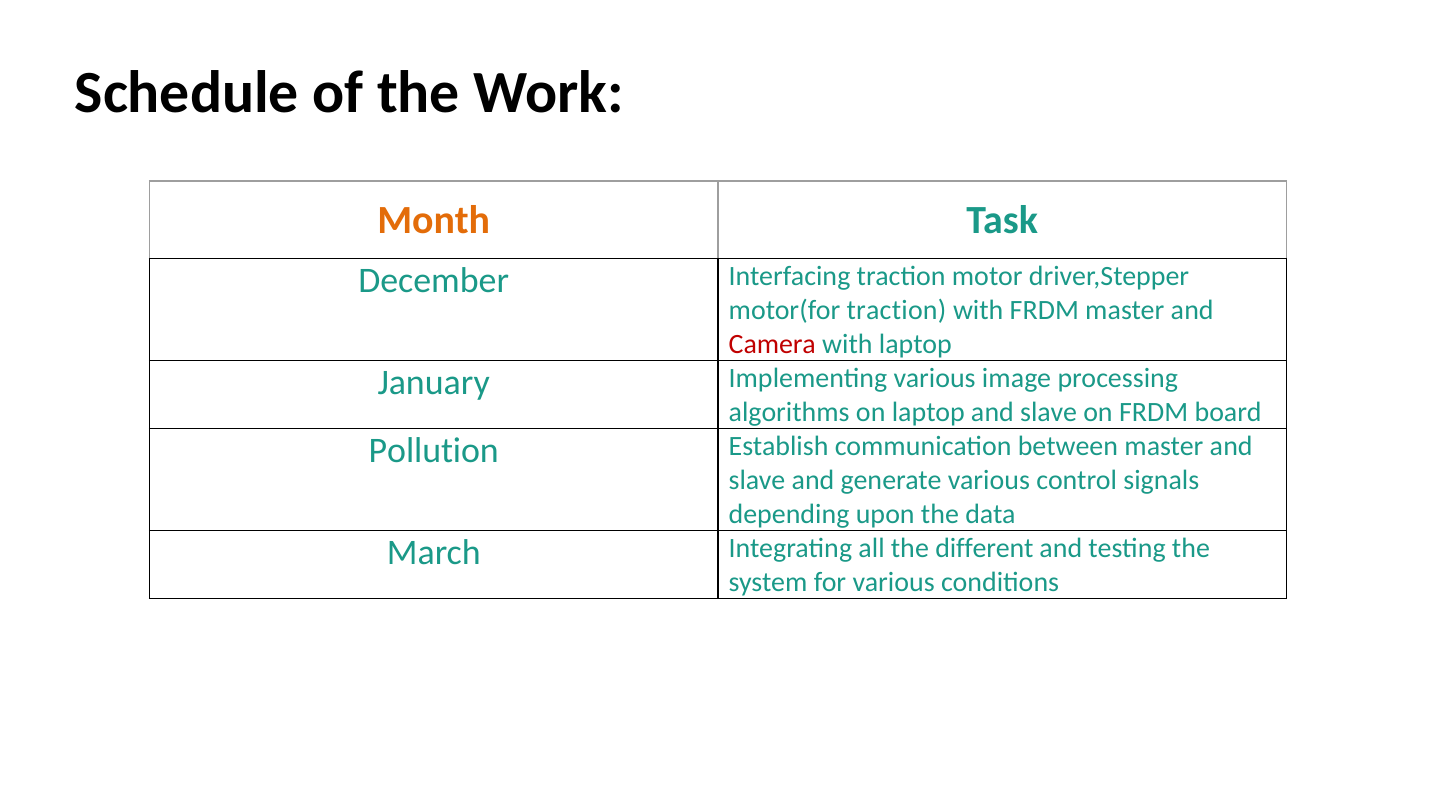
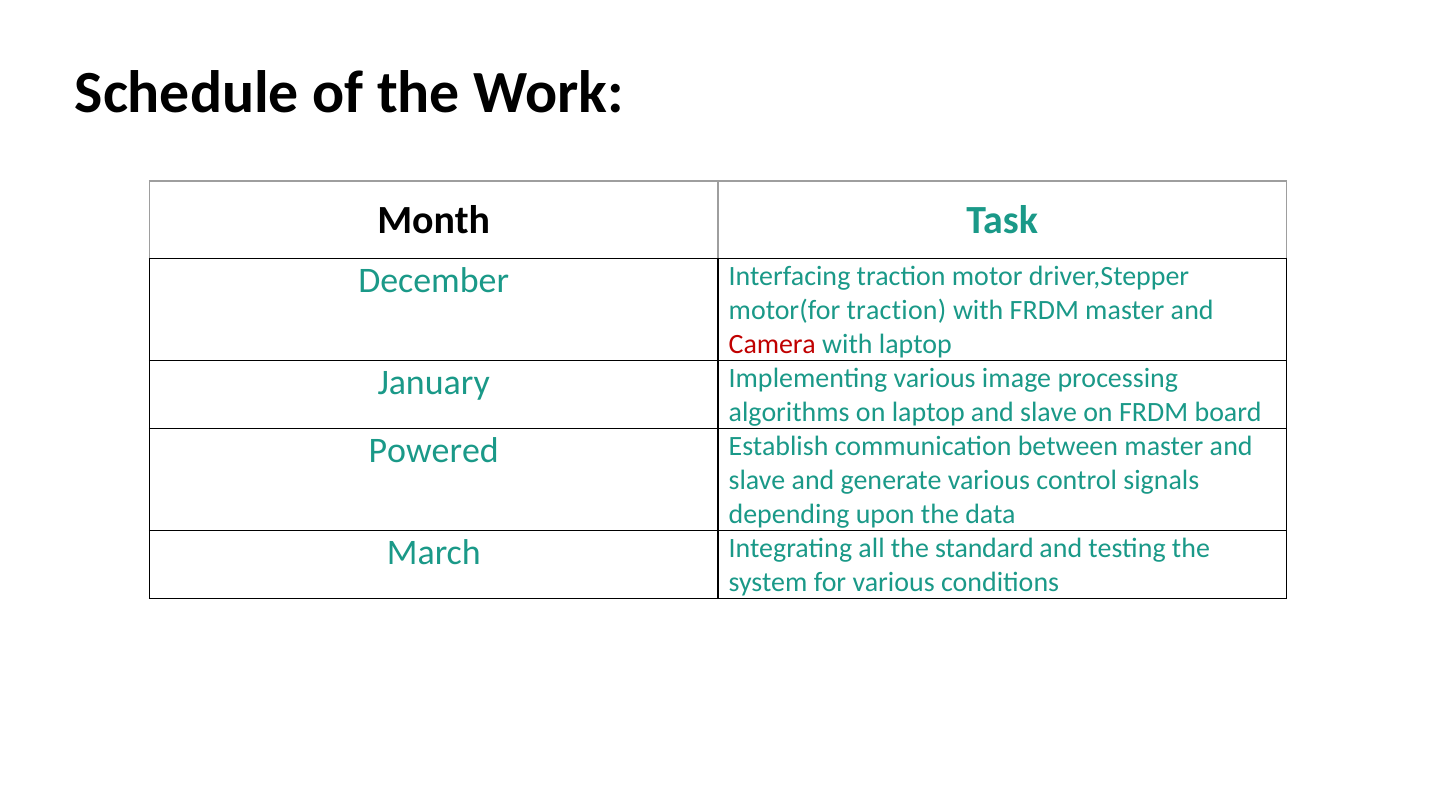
Month colour: orange -> black
Pollution: Pollution -> Powered
different: different -> standard
